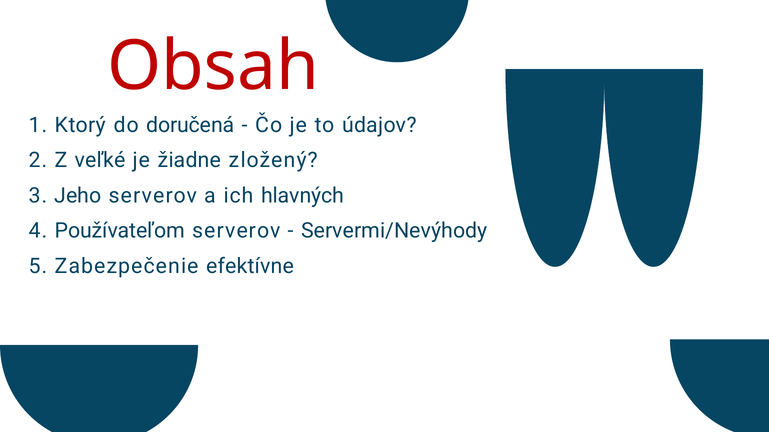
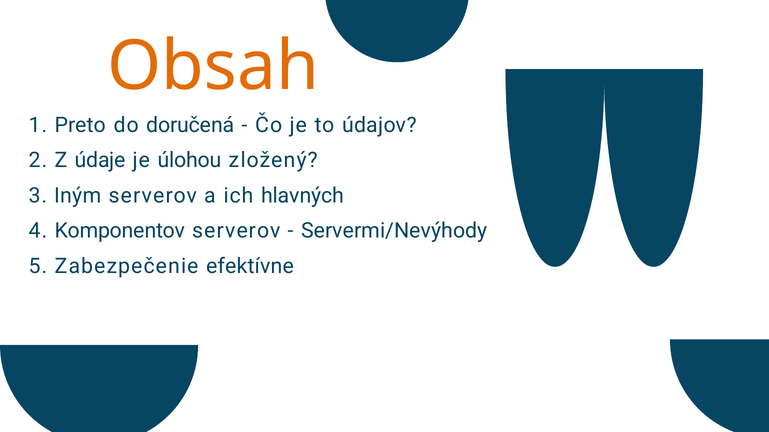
Obsah colour: red -> orange
Ktorý: Ktorý -> Preto
veľké: veľké -> údaje
žiadne: žiadne -> úlohou
Jeho: Jeho -> Iným
Používateľom: Používateľom -> Komponentov
